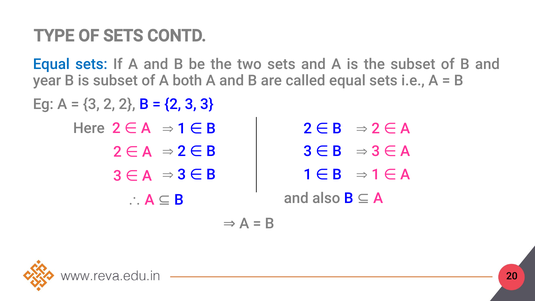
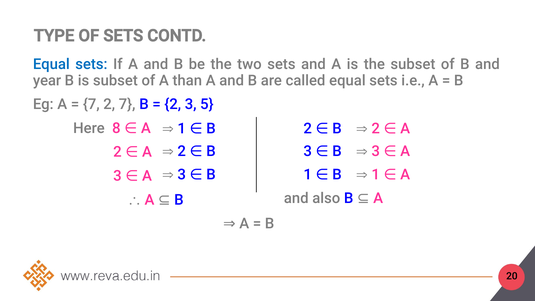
both: both -> than
3 at (91, 104): 3 -> 7
2 2: 2 -> 7
3 3: 3 -> 5
Here 2: 2 -> 8
